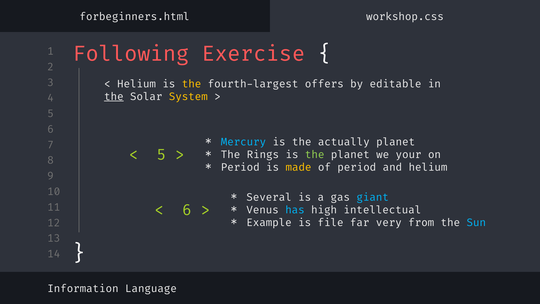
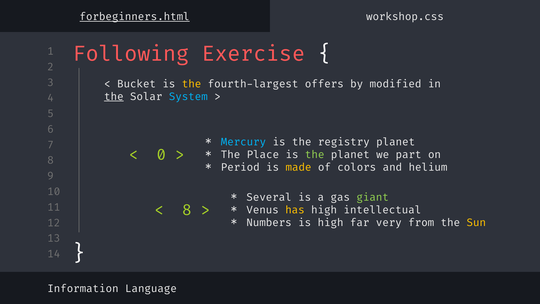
forbeginners.html underline: none -> present
Helium at (137, 84): Helium -> Bucket
editable: editable -> modified
System colour: yellow -> light blue
actually: actually -> registry
/5: /5 -> /0
Rings: Rings -> Place
your: your -> part
of period: period -> colors
giant colour: light blue -> light green
/6: /6 -> /8
has colour: light blue -> yellow
Example: Example -> Numbers
is file: file -> high
Sun colour: light blue -> yellow
